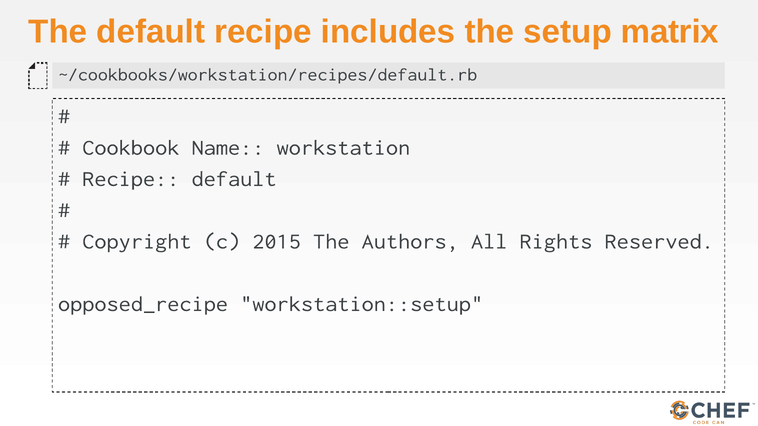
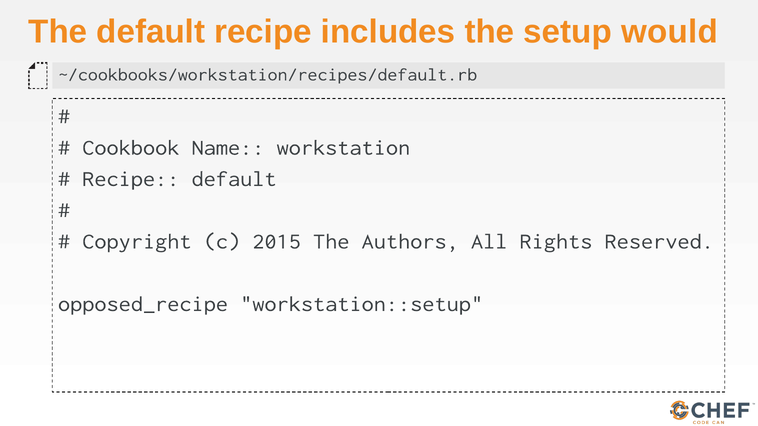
matrix: matrix -> would
